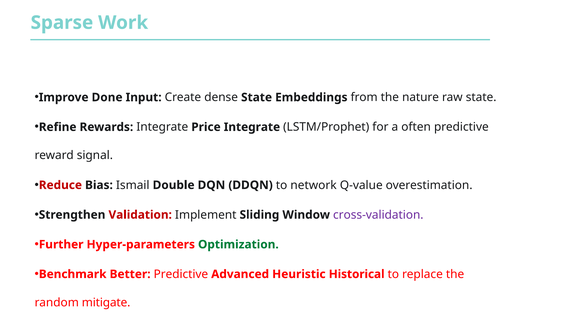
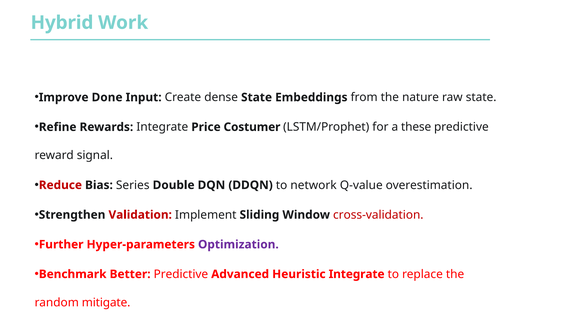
Sparse: Sparse -> Hybrid
Price Integrate: Integrate -> Costumer
often: often -> these
Ismail: Ismail -> Series
cross-validation colour: purple -> red
Optimization colour: green -> purple
Heuristic Historical: Historical -> Integrate
